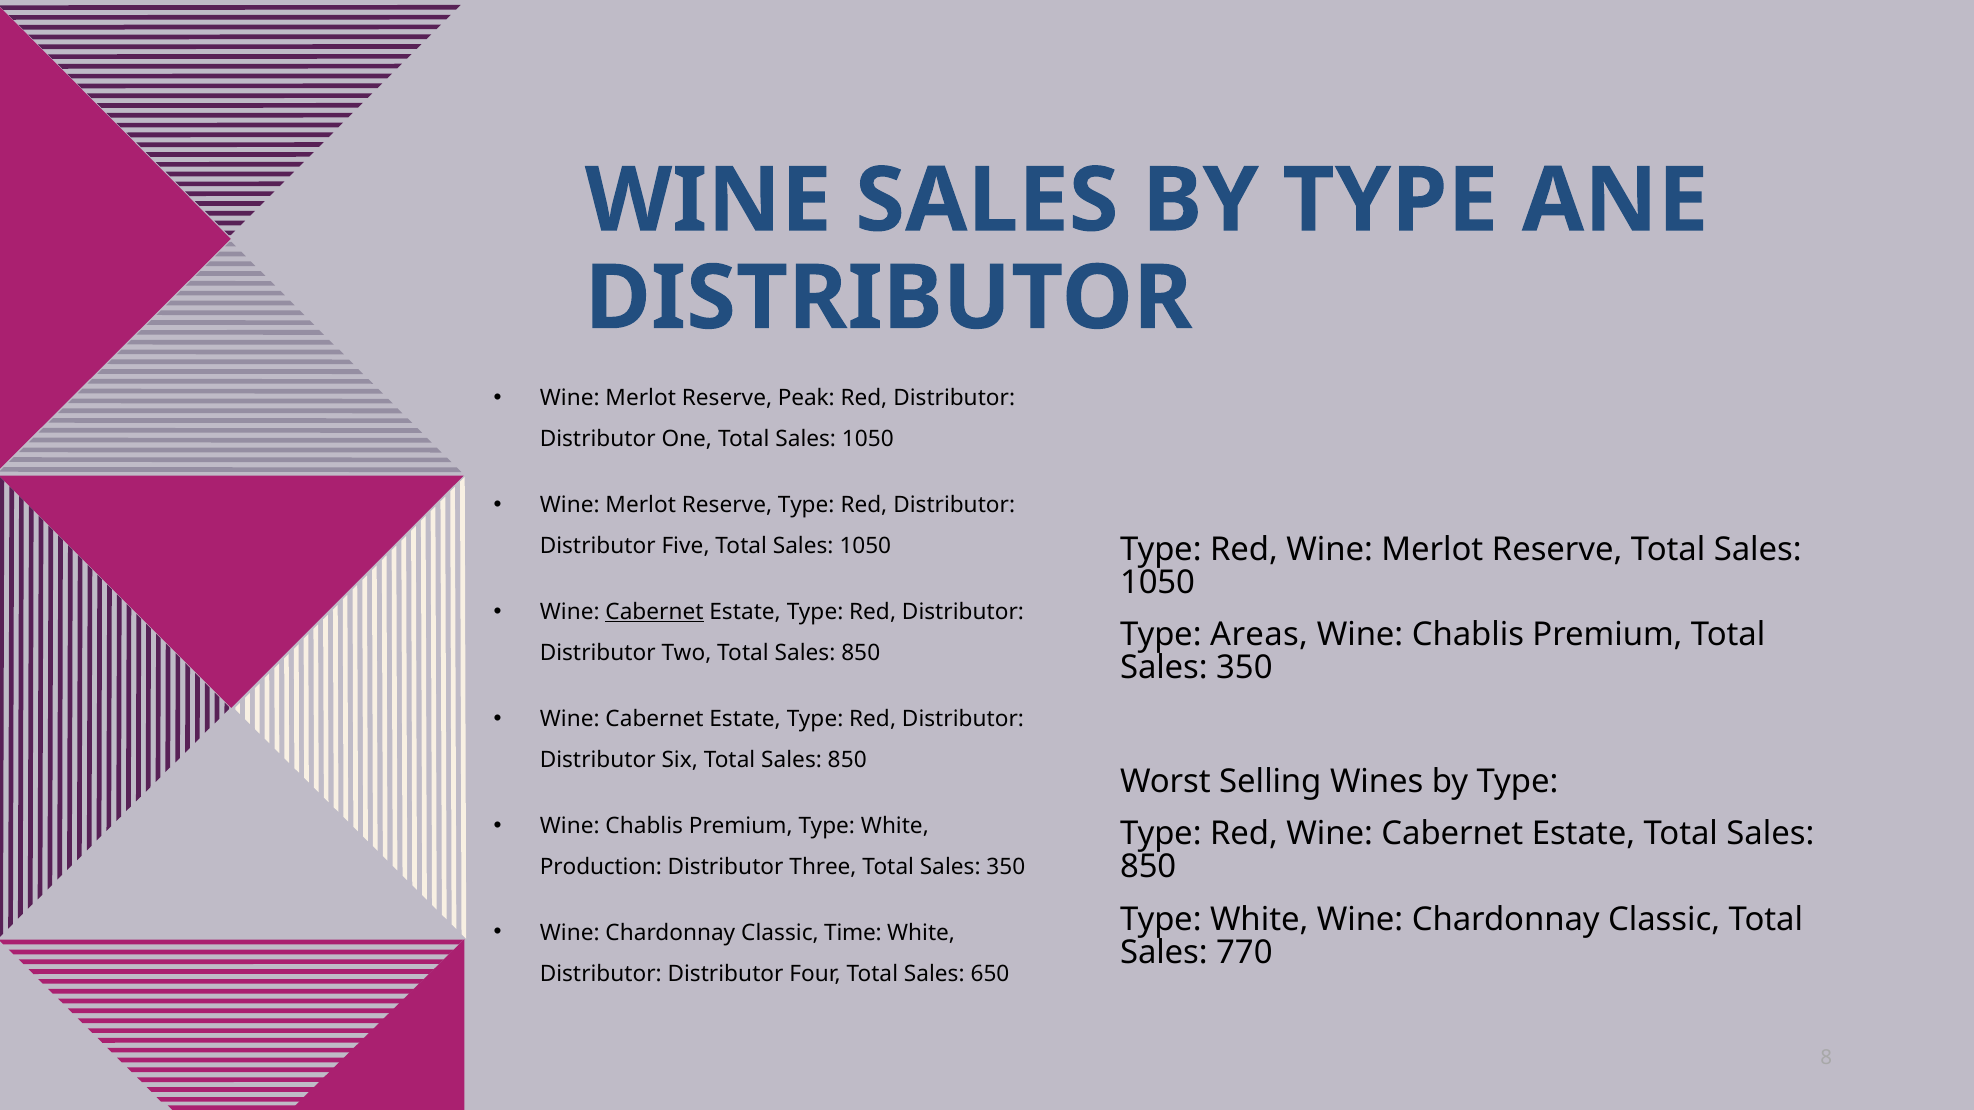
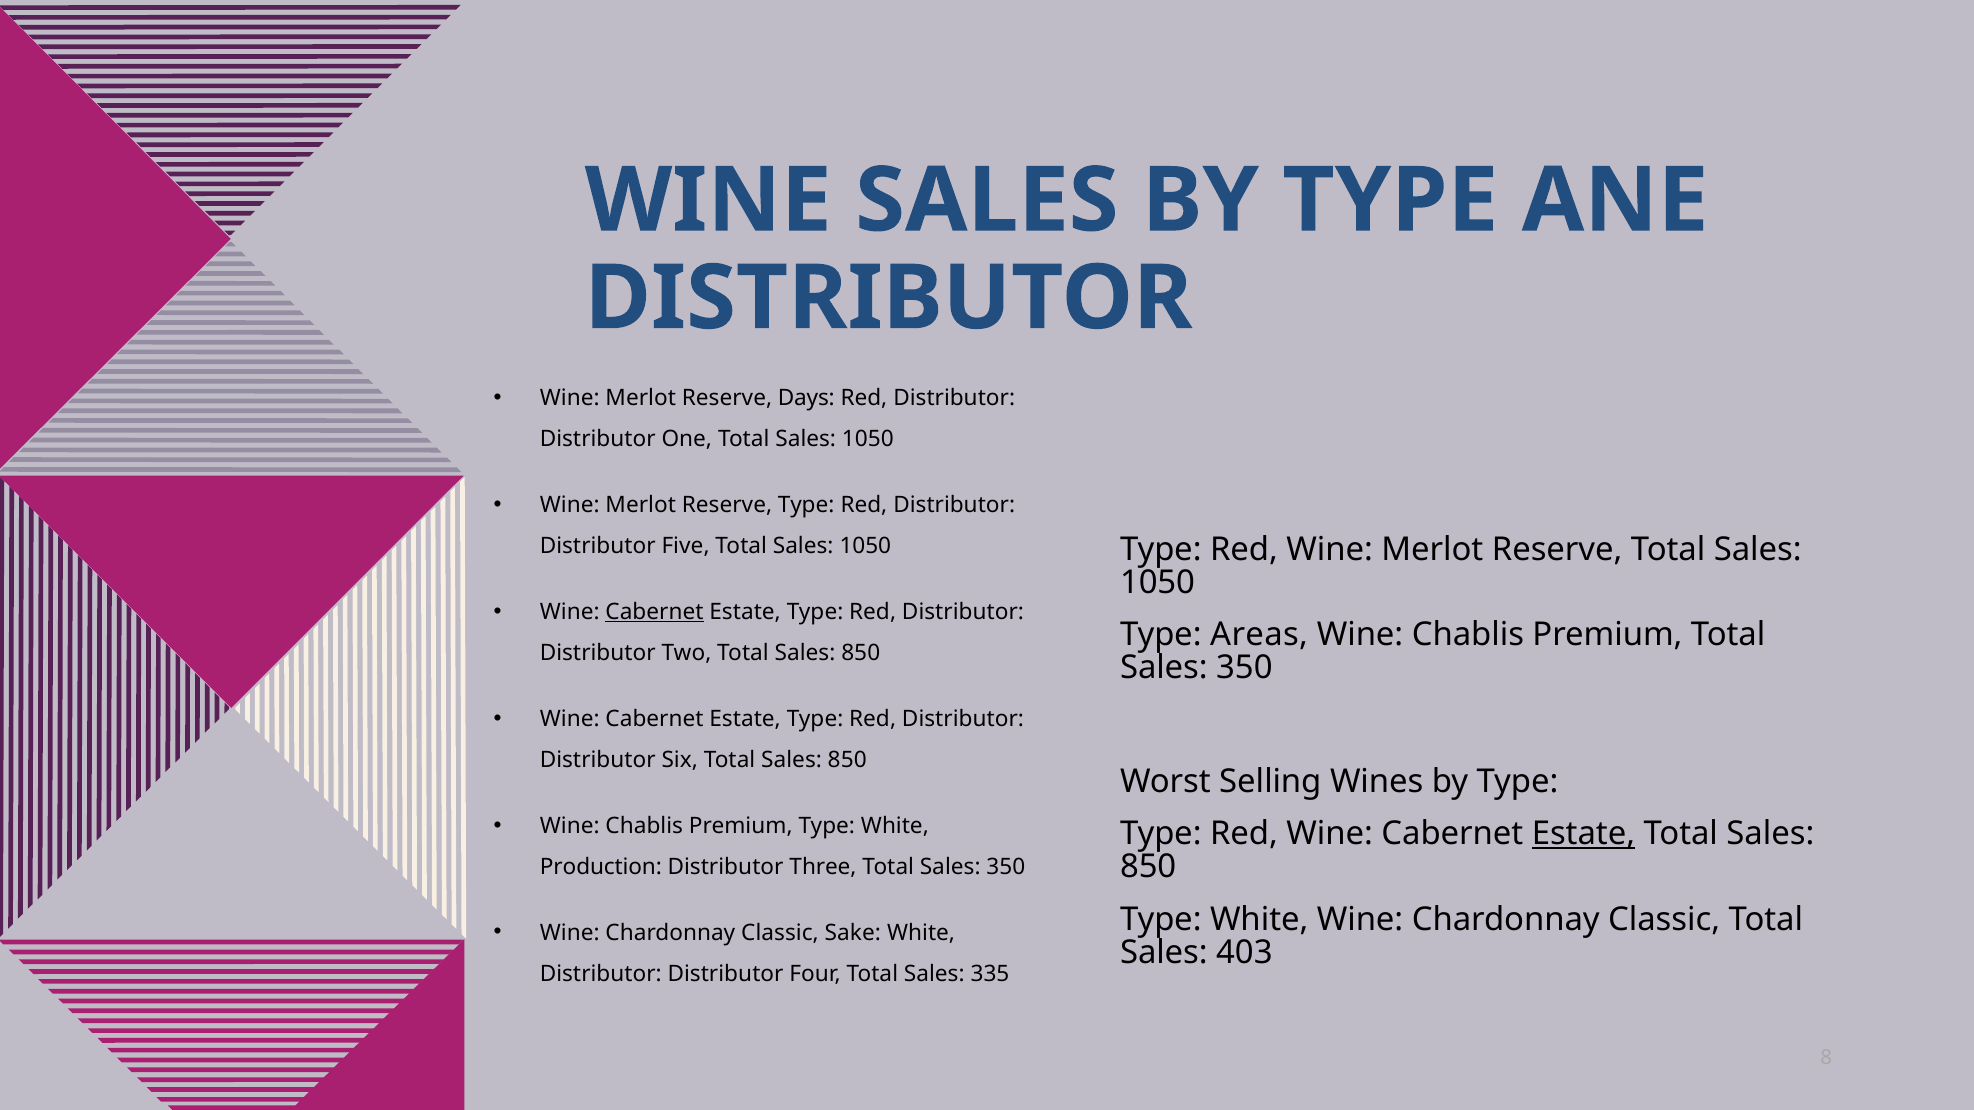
Peak: Peak -> Days
Estate at (1583, 834) underline: none -> present
Time: Time -> Sake
770: 770 -> 403
650: 650 -> 335
